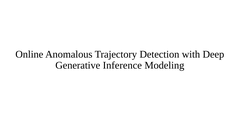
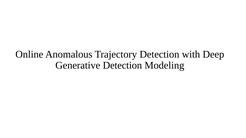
Generative Inference: Inference -> Detection
